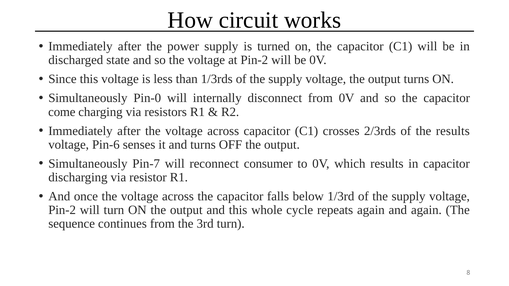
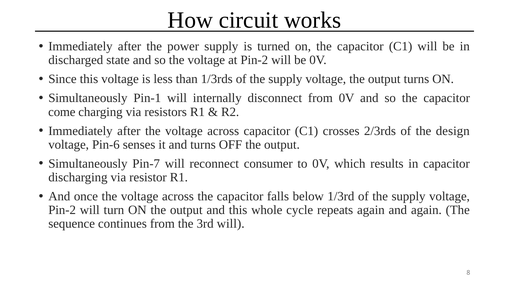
Pin-0: Pin-0 -> Pin-1
the results: results -> design
3rd turn: turn -> will
